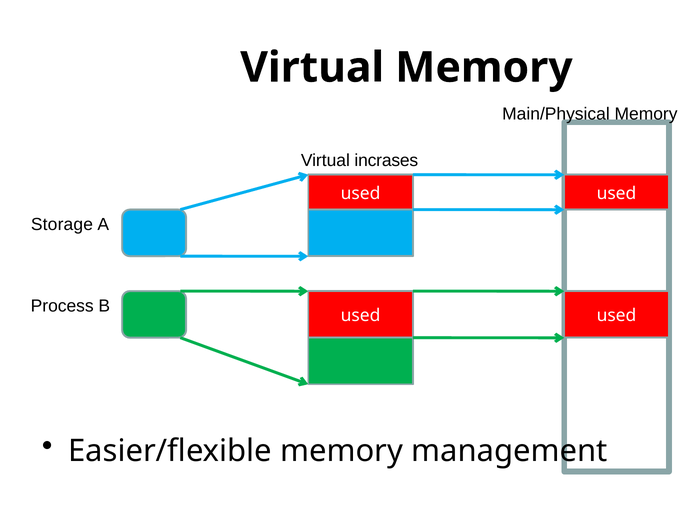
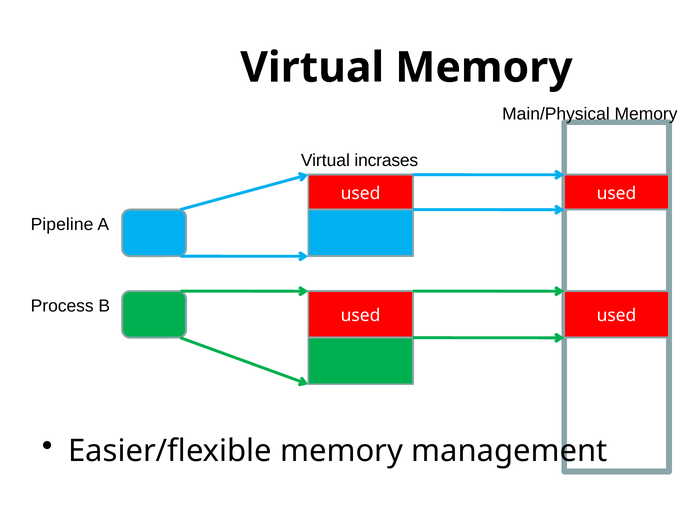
Storage: Storage -> Pipeline
